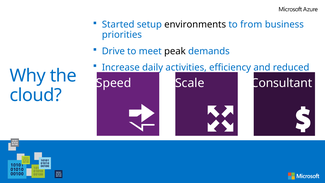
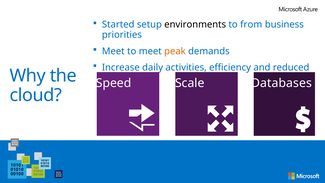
Drive at (113, 51): Drive -> Meet
peak colour: black -> orange
Consultant: Consultant -> Databases
